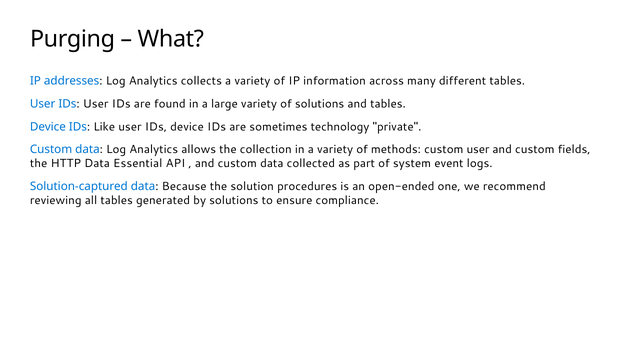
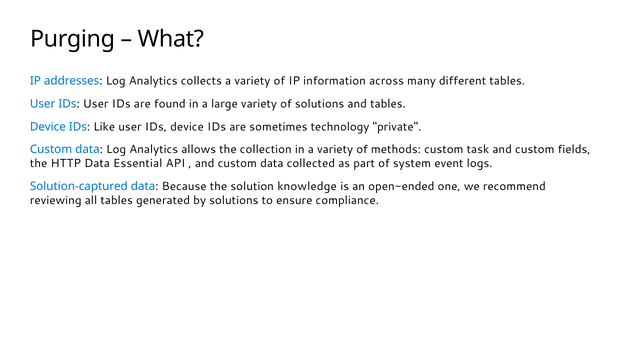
custom user: user -> task
procedures: procedures -> knowledge
